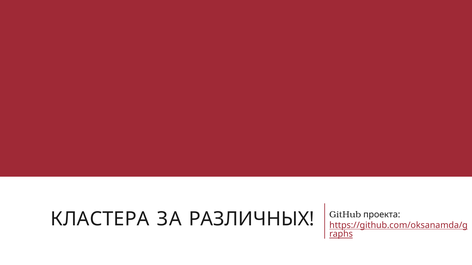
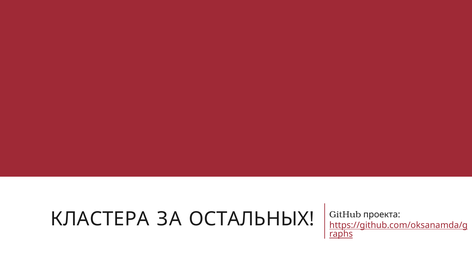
РАЗЛИЧНЫХ: РАЗЛИЧНЫХ -> ОСТАЛЬНЫХ
